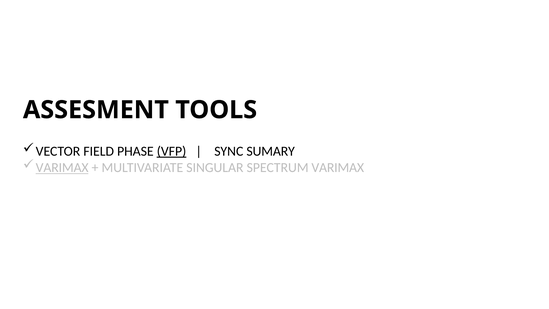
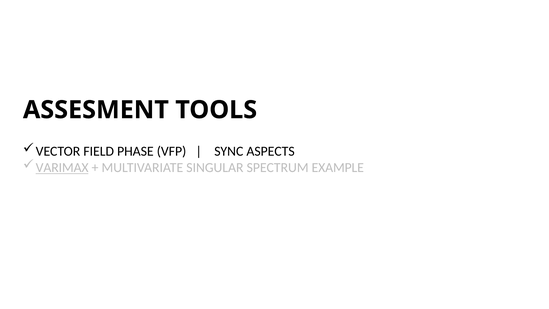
VFP underline: present -> none
SUMARY: SUMARY -> ASPECTS
SPECTRUM VARIMAX: VARIMAX -> EXAMPLE
